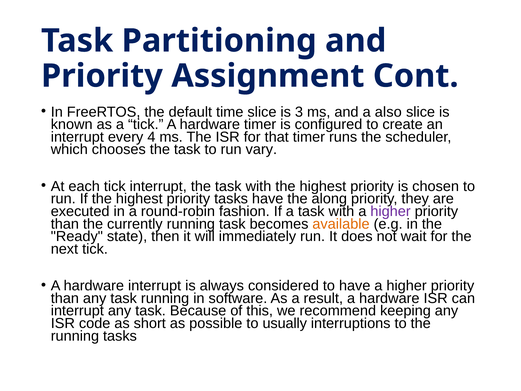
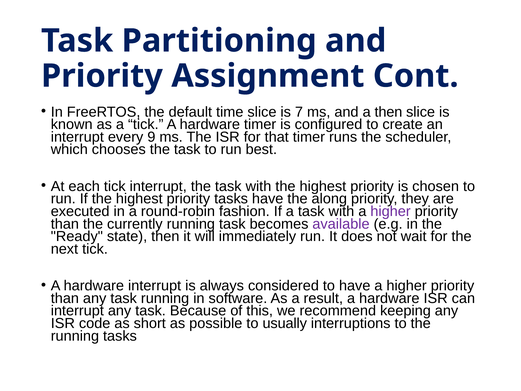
3: 3 -> 7
a also: also -> then
4: 4 -> 9
vary: vary -> best
available colour: orange -> purple
